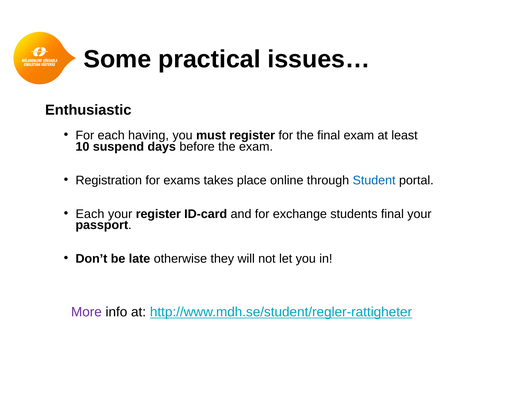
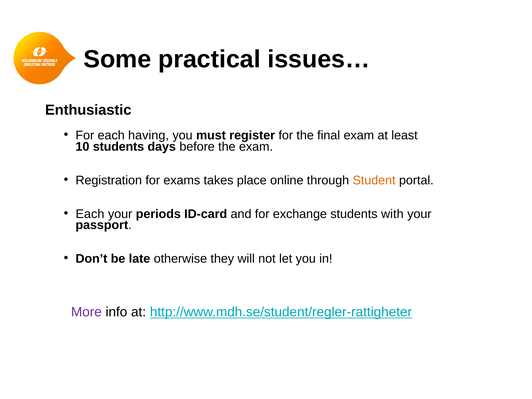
10 suspend: suspend -> students
Student colour: blue -> orange
your register: register -> periods
students final: final -> with
